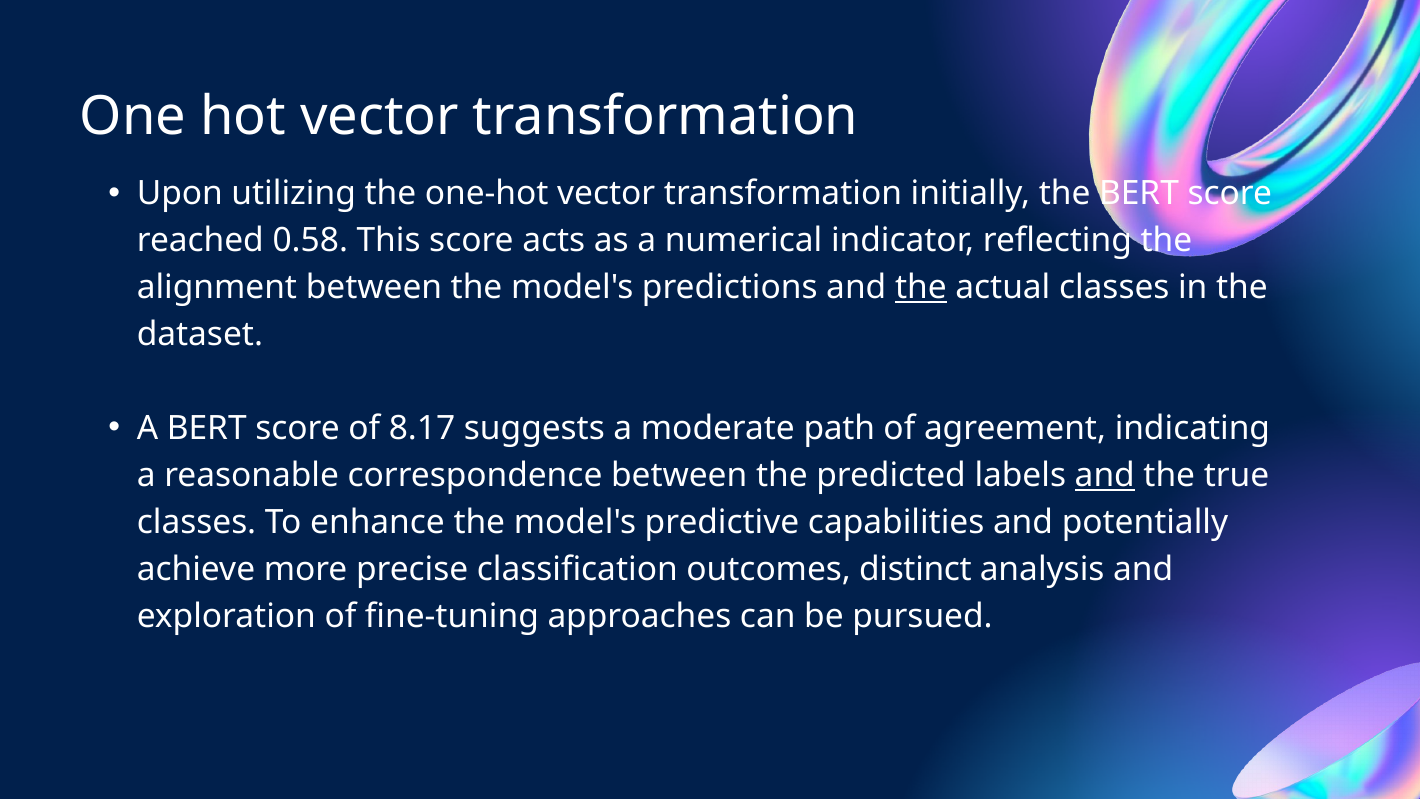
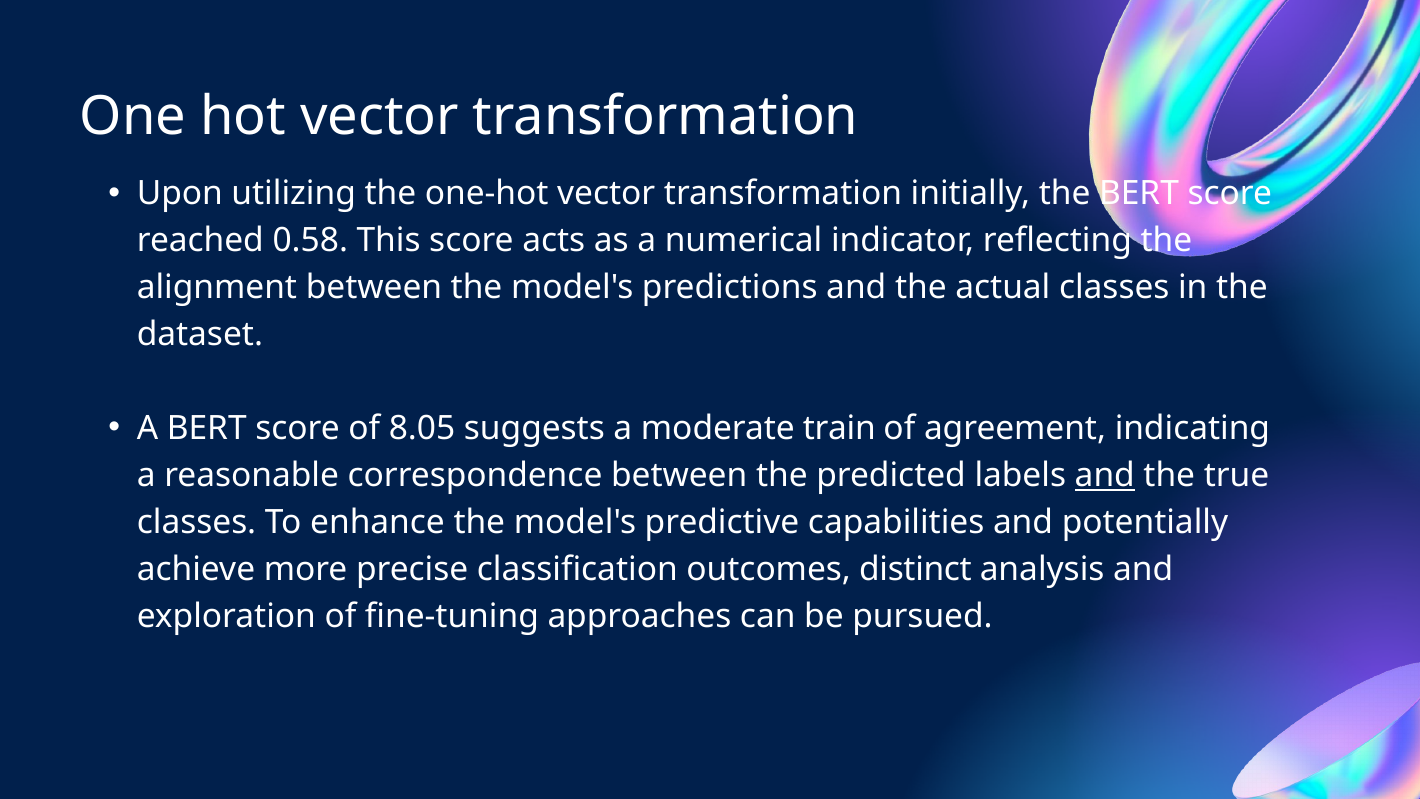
the at (921, 288) underline: present -> none
8.17: 8.17 -> 8.05
path: path -> train
